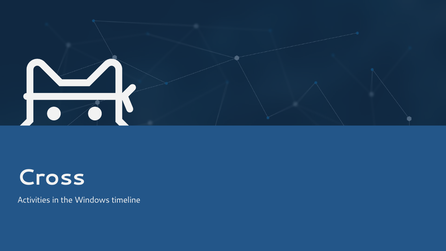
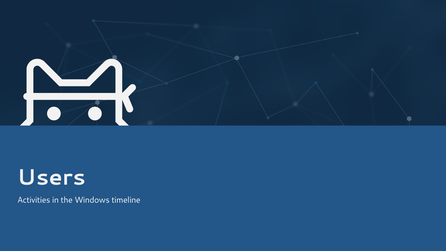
Cross: Cross -> Users
